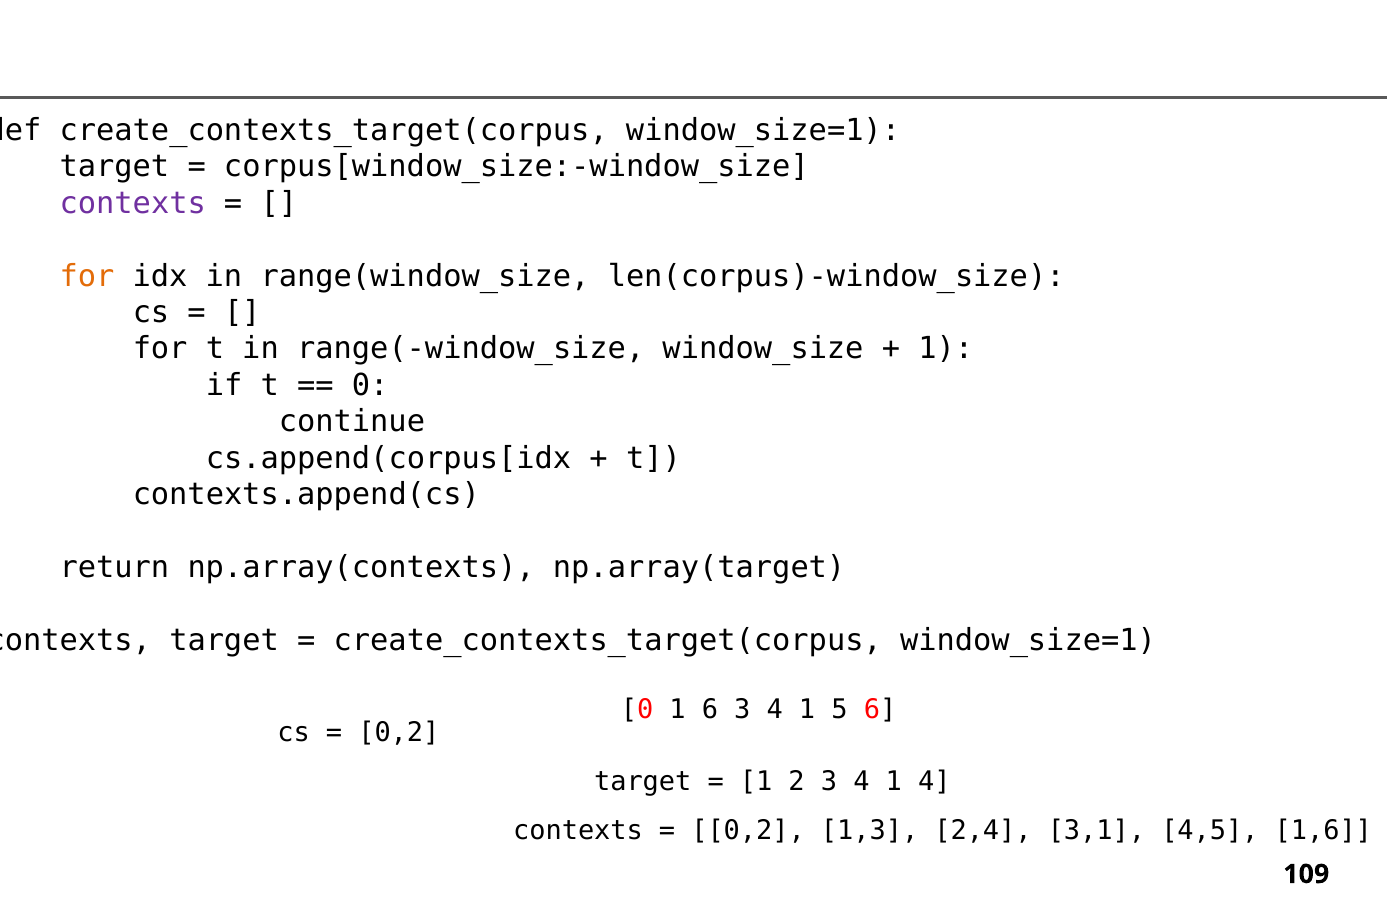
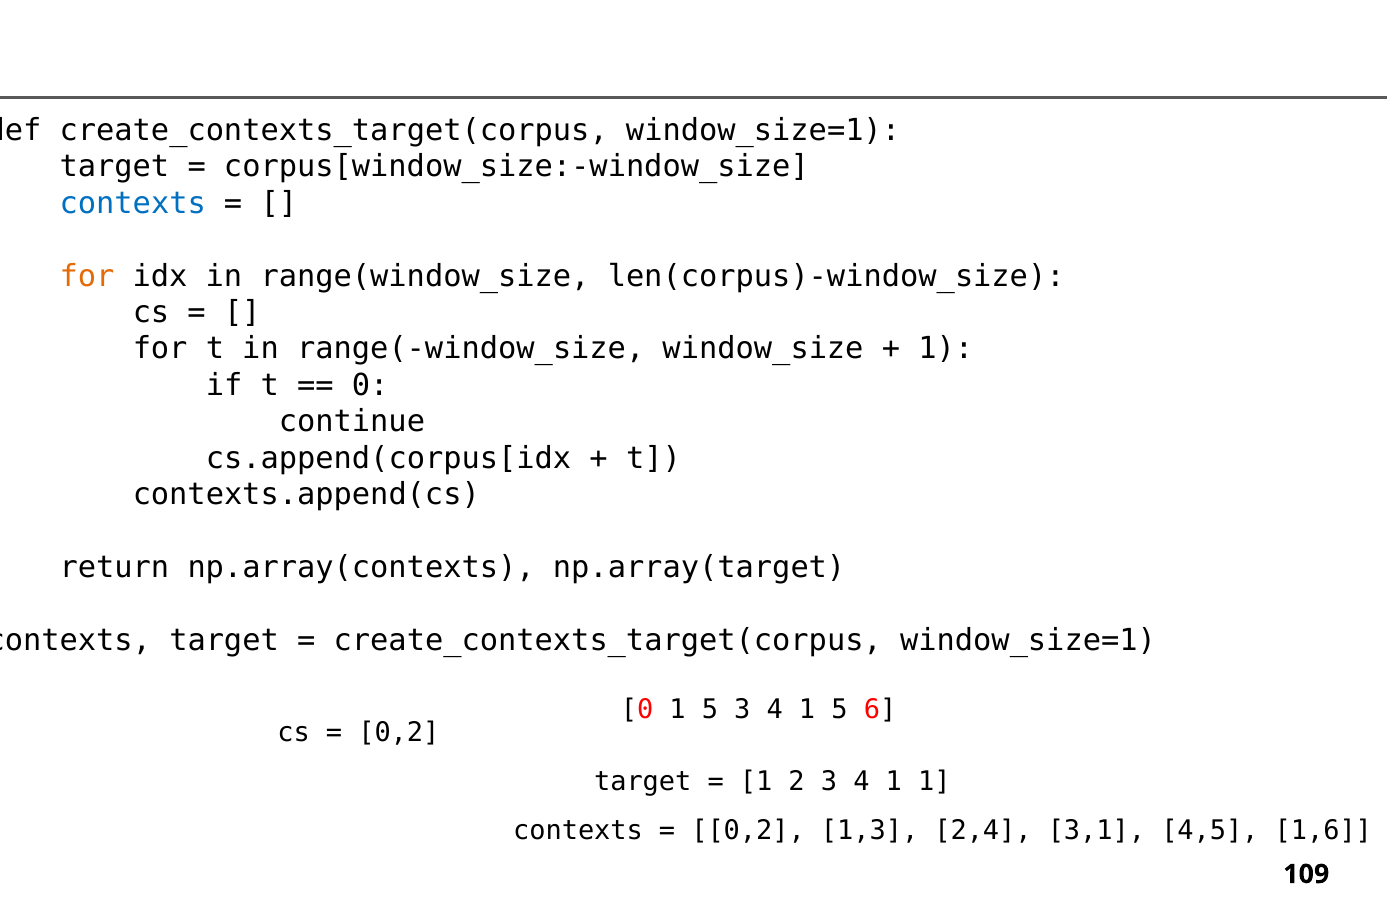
contexts at (133, 203) colour: purple -> blue
0 1 6: 6 -> 5
1 4: 4 -> 1
